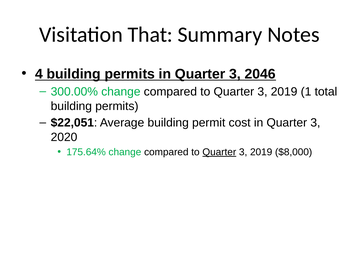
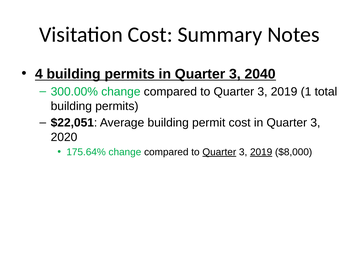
Visitation That: That -> Cost
2046: 2046 -> 2040
2019 at (261, 152) underline: none -> present
